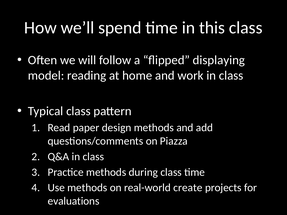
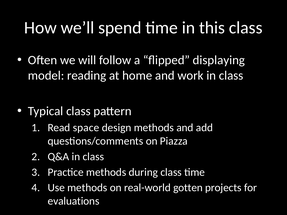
paper: paper -> space
create: create -> gotten
